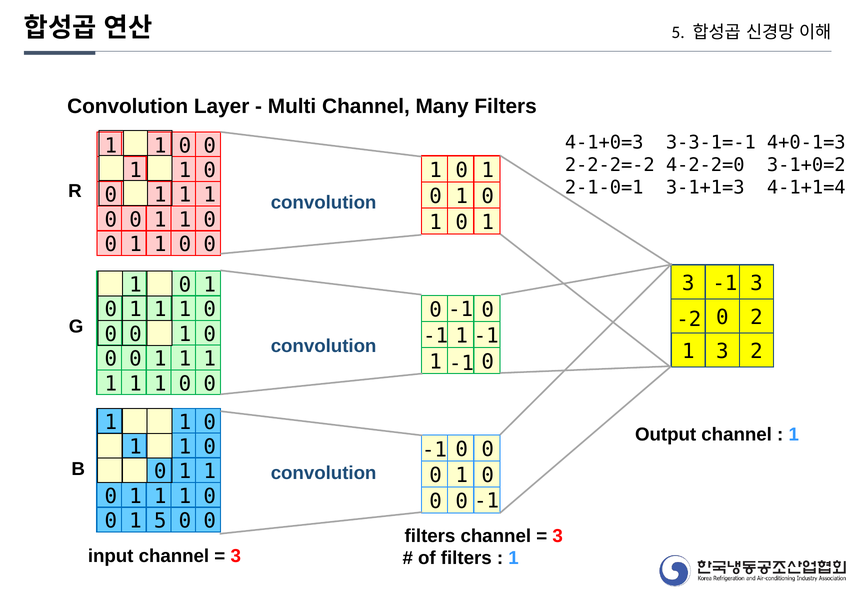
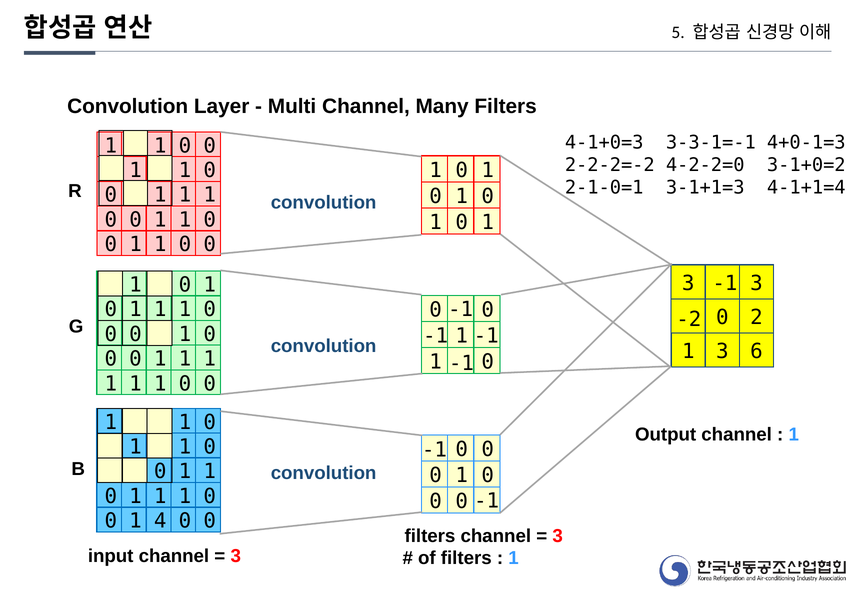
3 2: 2 -> 6
1 5: 5 -> 4
